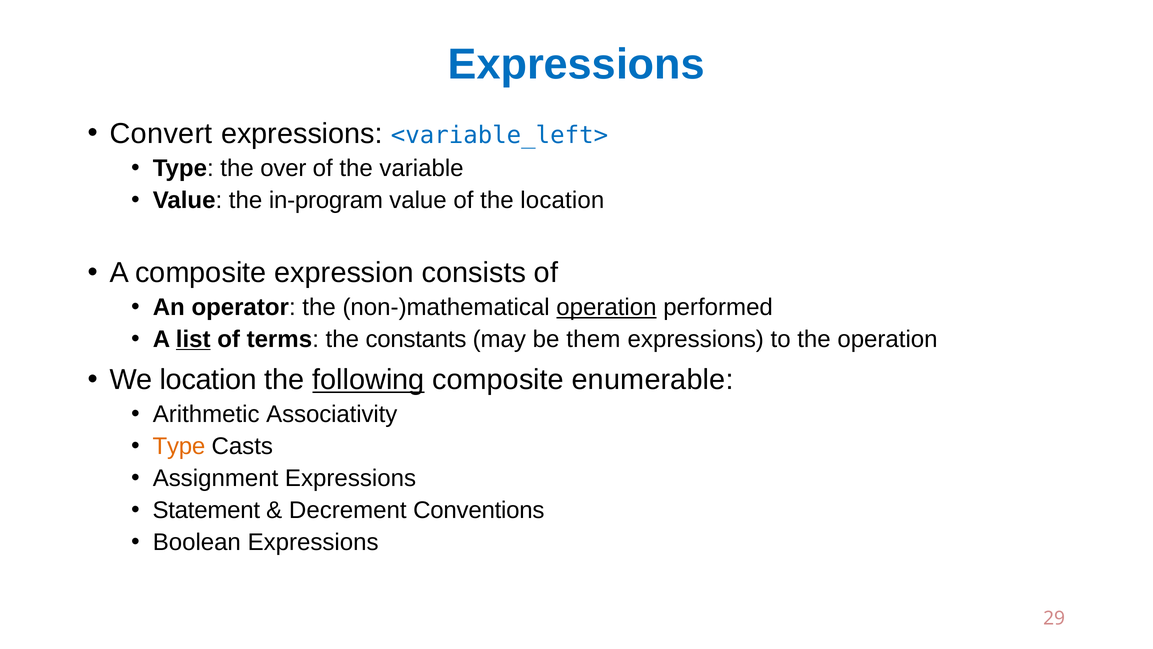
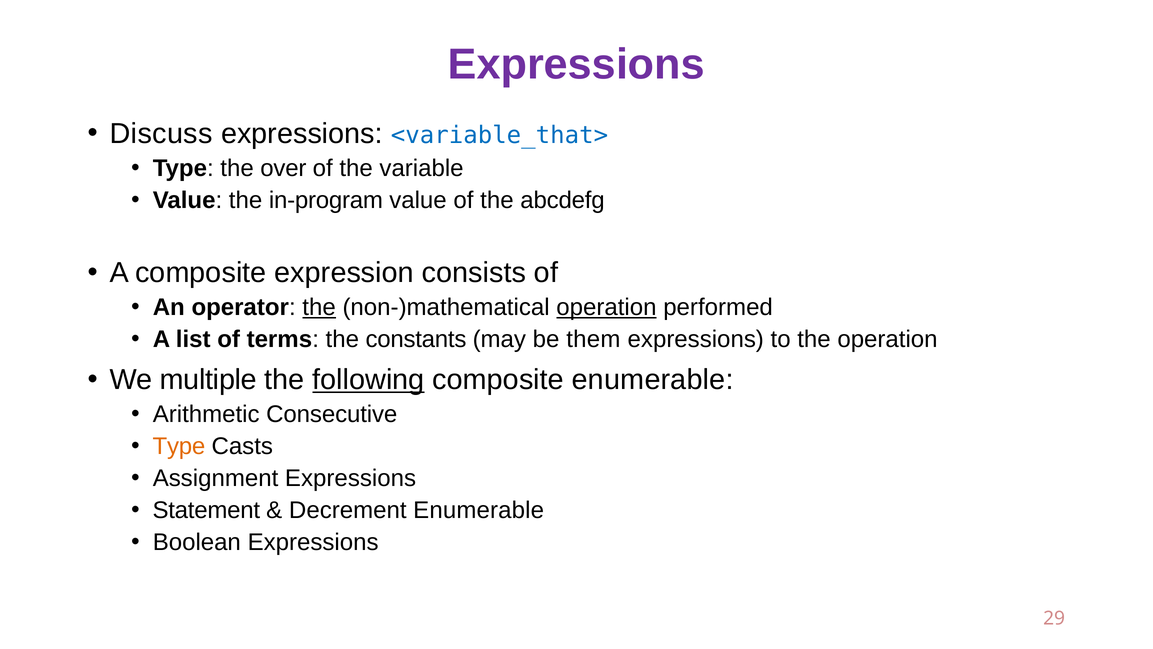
Expressions at (576, 65) colour: blue -> purple
Convert: Convert -> Discuss
<variable_left>: <variable_left> -> <variable_that>
the location: location -> abcdefg
the at (319, 307) underline: none -> present
list underline: present -> none
We location: location -> multiple
Associativity: Associativity -> Consecutive
Decrement Conventions: Conventions -> Enumerable
